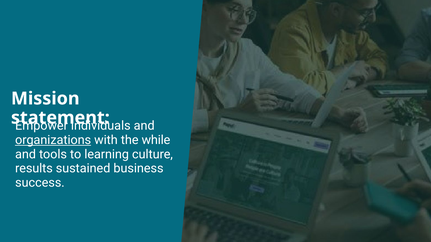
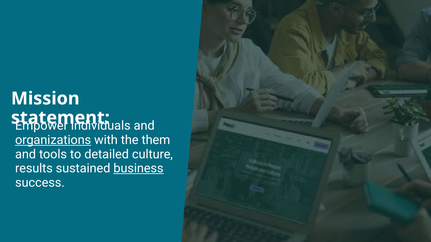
while: while -> them
learning: learning -> detailed
business underline: none -> present
